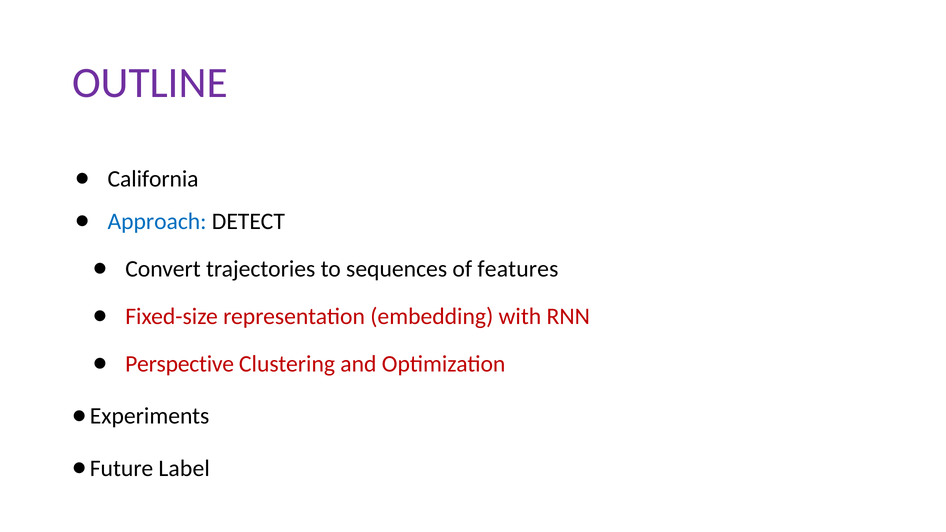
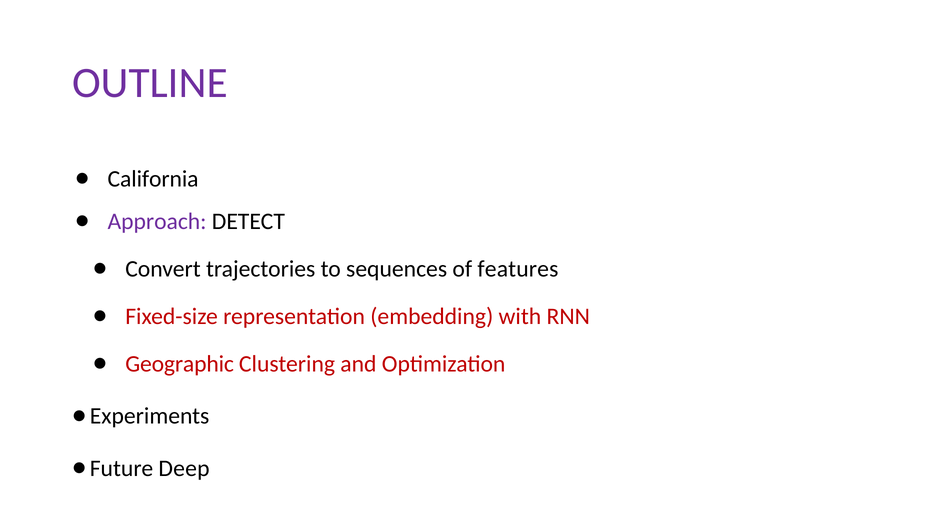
Approach colour: blue -> purple
Perspective: Perspective -> Geographic
Label: Label -> Deep
